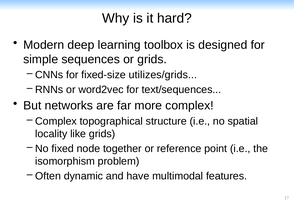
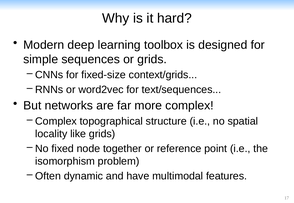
utilizes/grids: utilizes/grids -> context/grids
